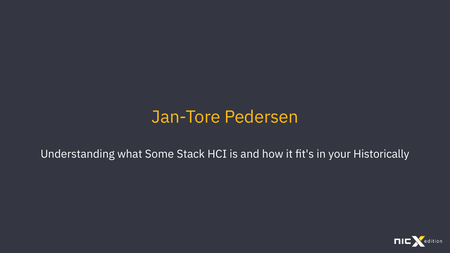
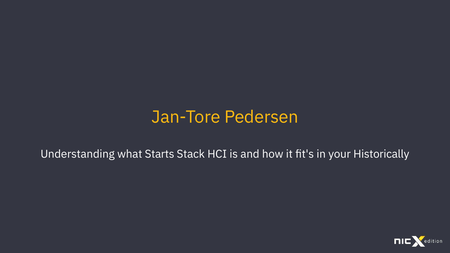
Some: Some -> Starts
